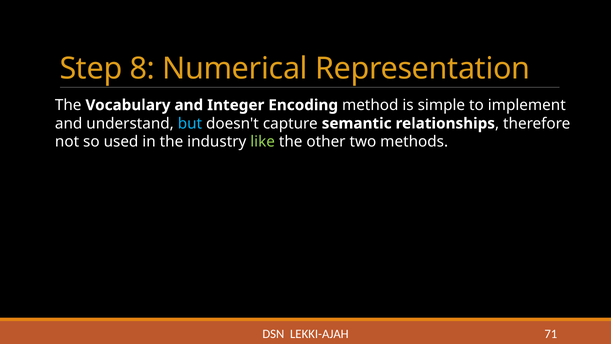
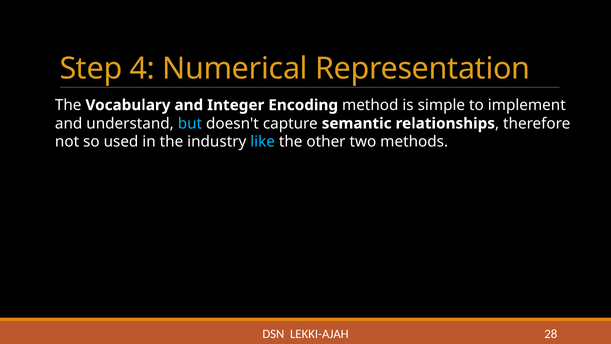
8: 8 -> 4
like colour: light green -> light blue
71: 71 -> 28
